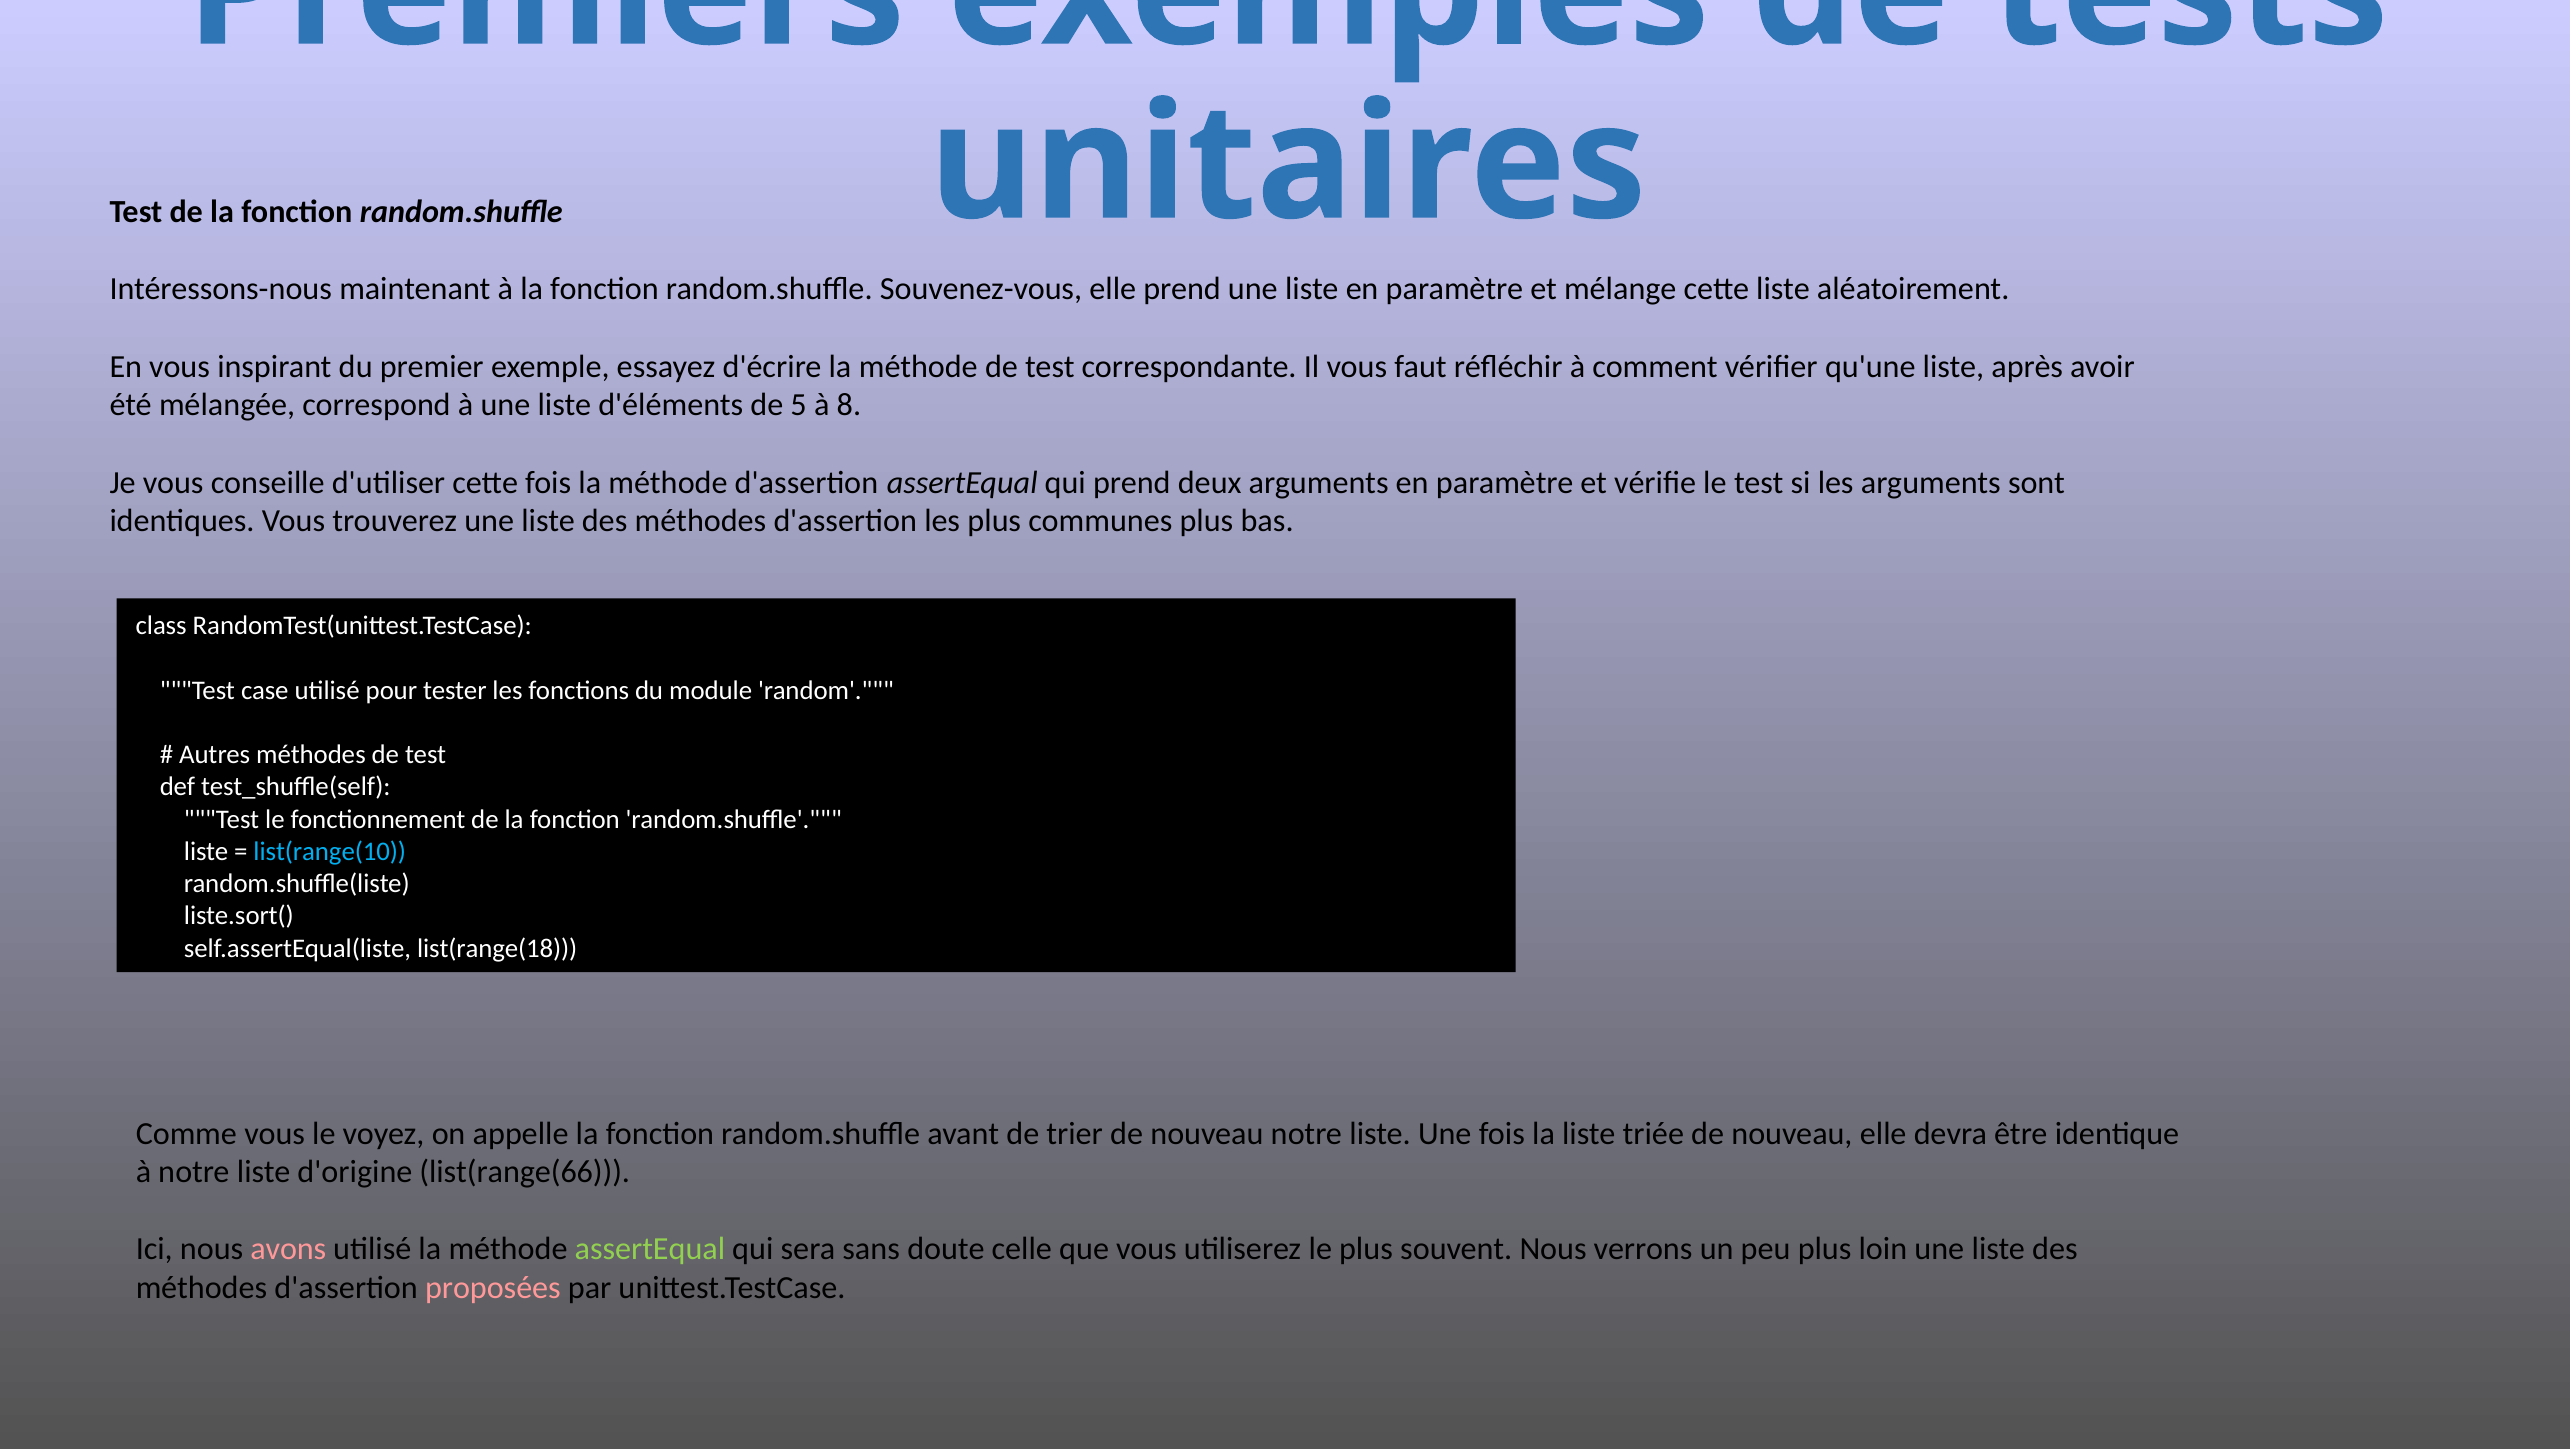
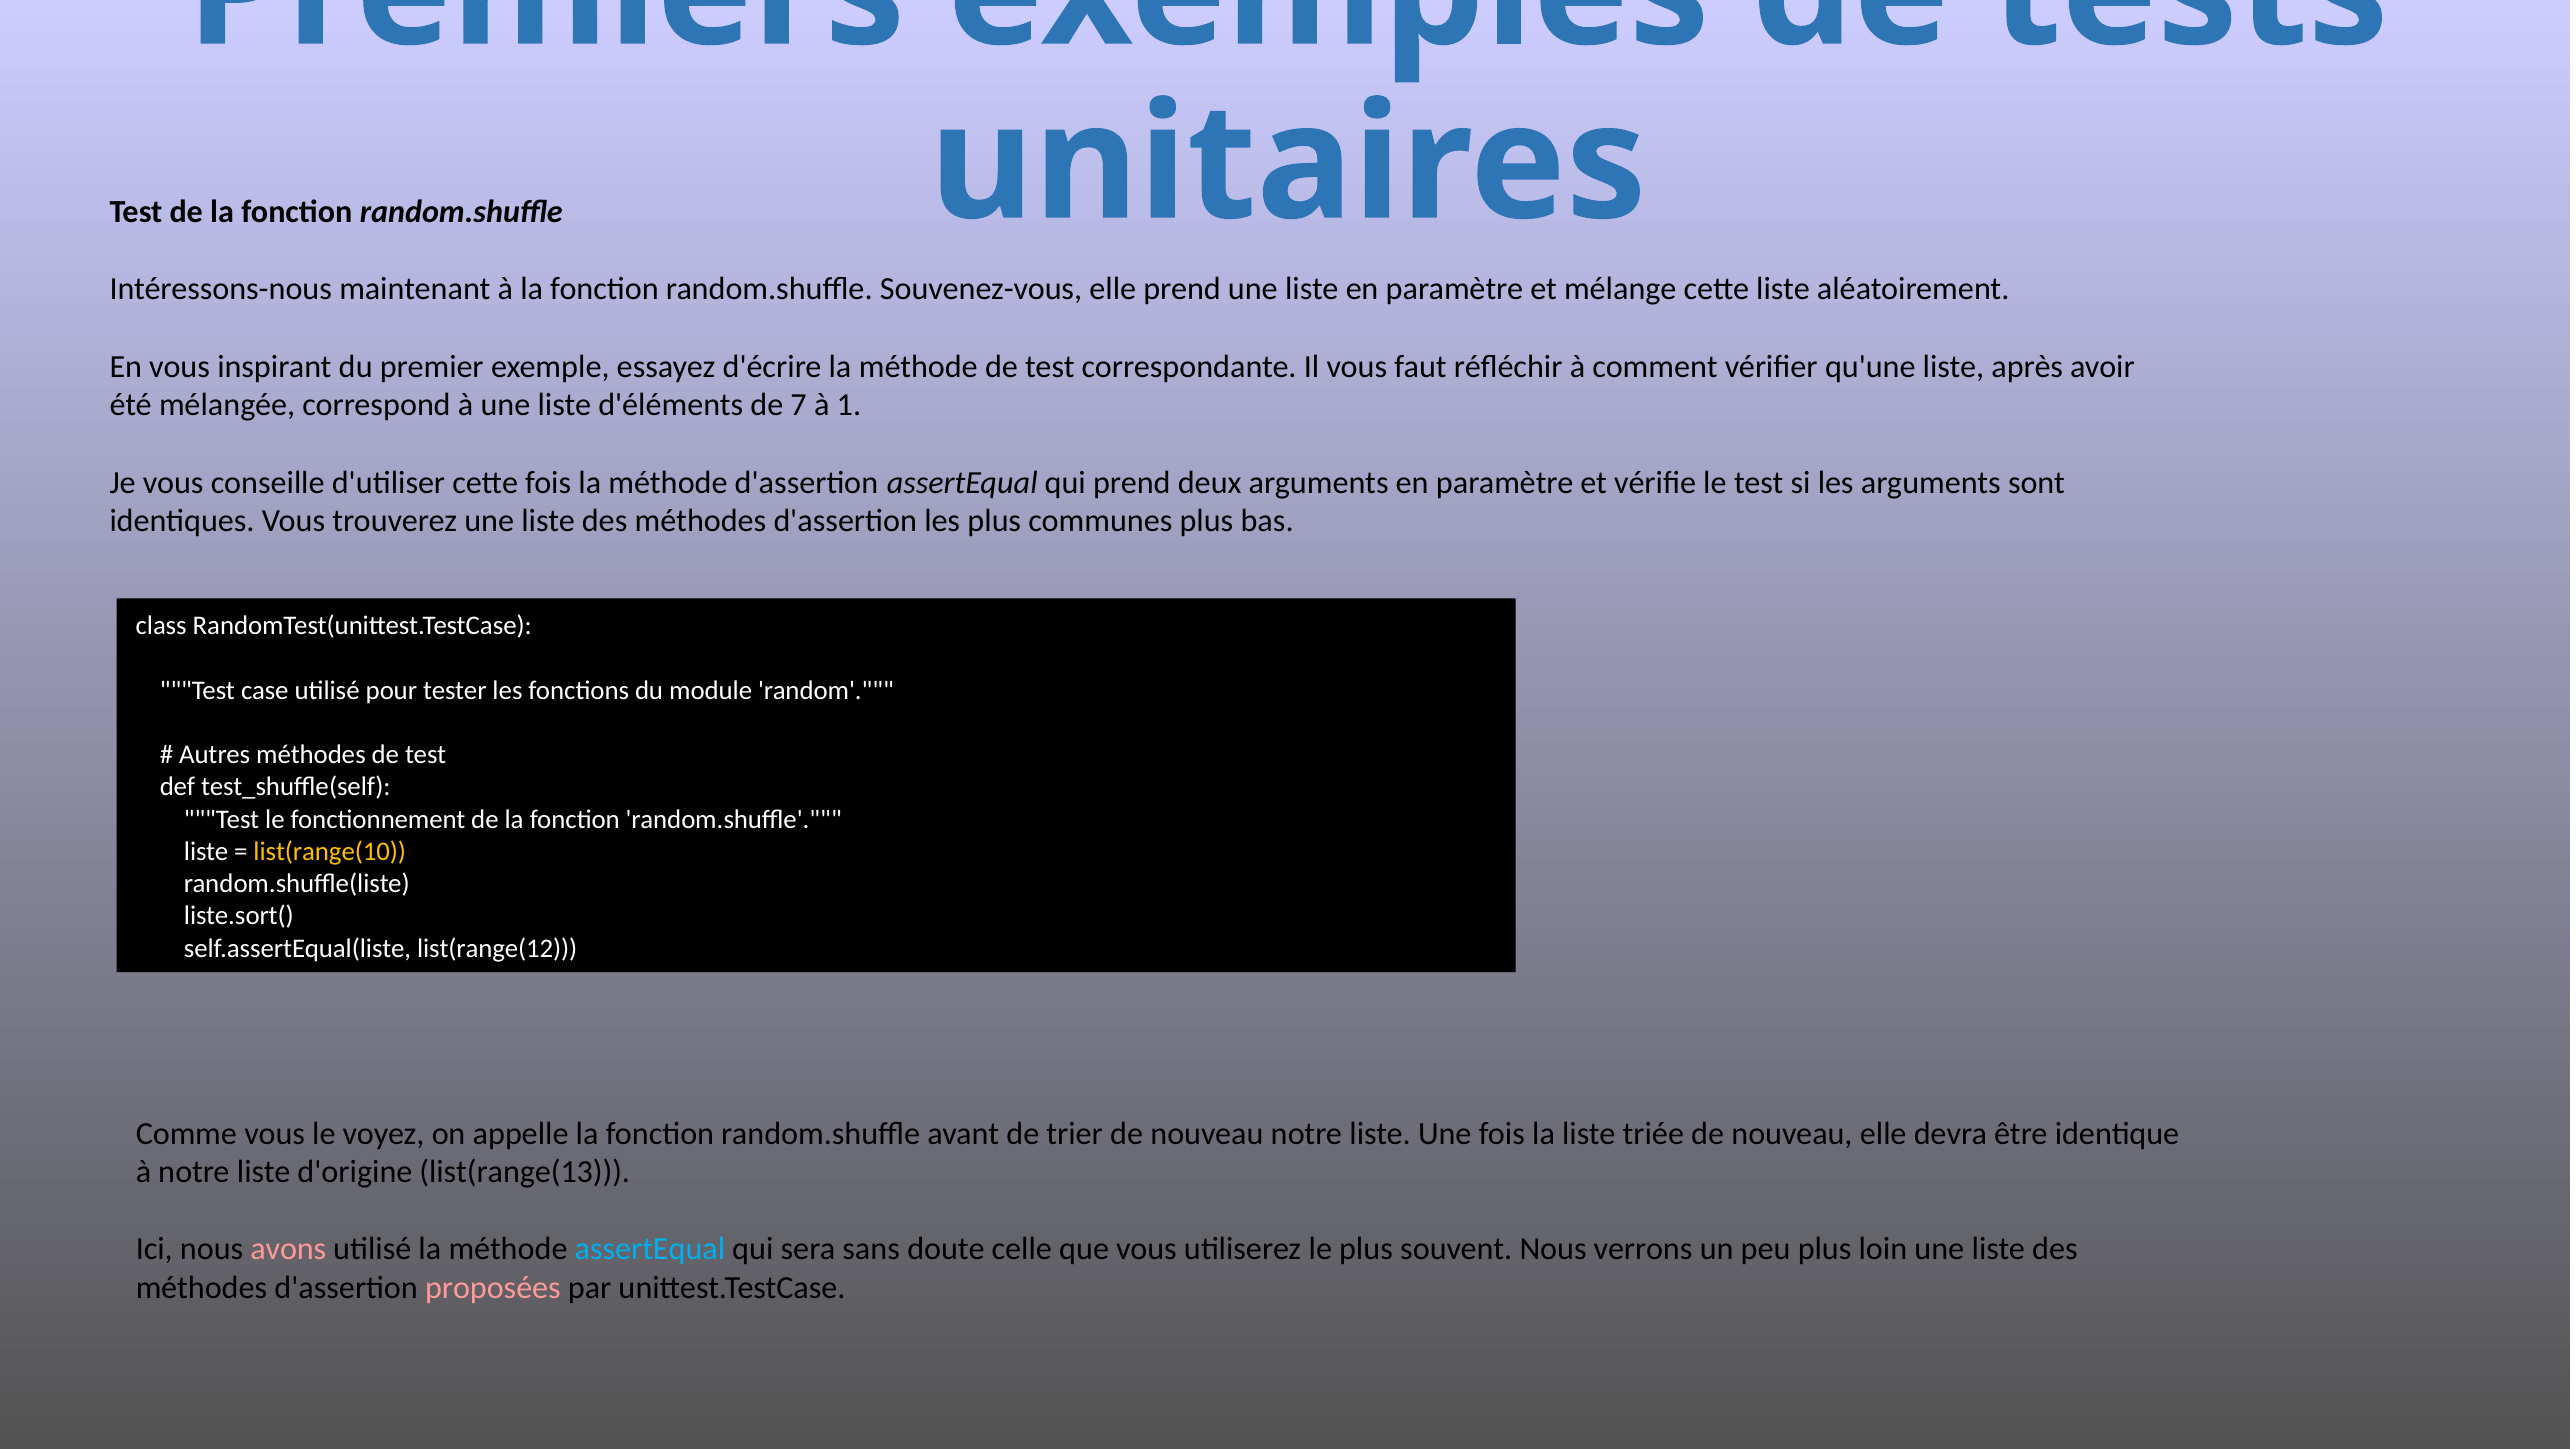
5: 5 -> 7
8: 8 -> 1
list(range(10 colour: light blue -> yellow
list(range(18: list(range(18 -> list(range(12
list(range(66: list(range(66 -> list(range(13
assertEqual at (650, 1249) colour: light green -> light blue
